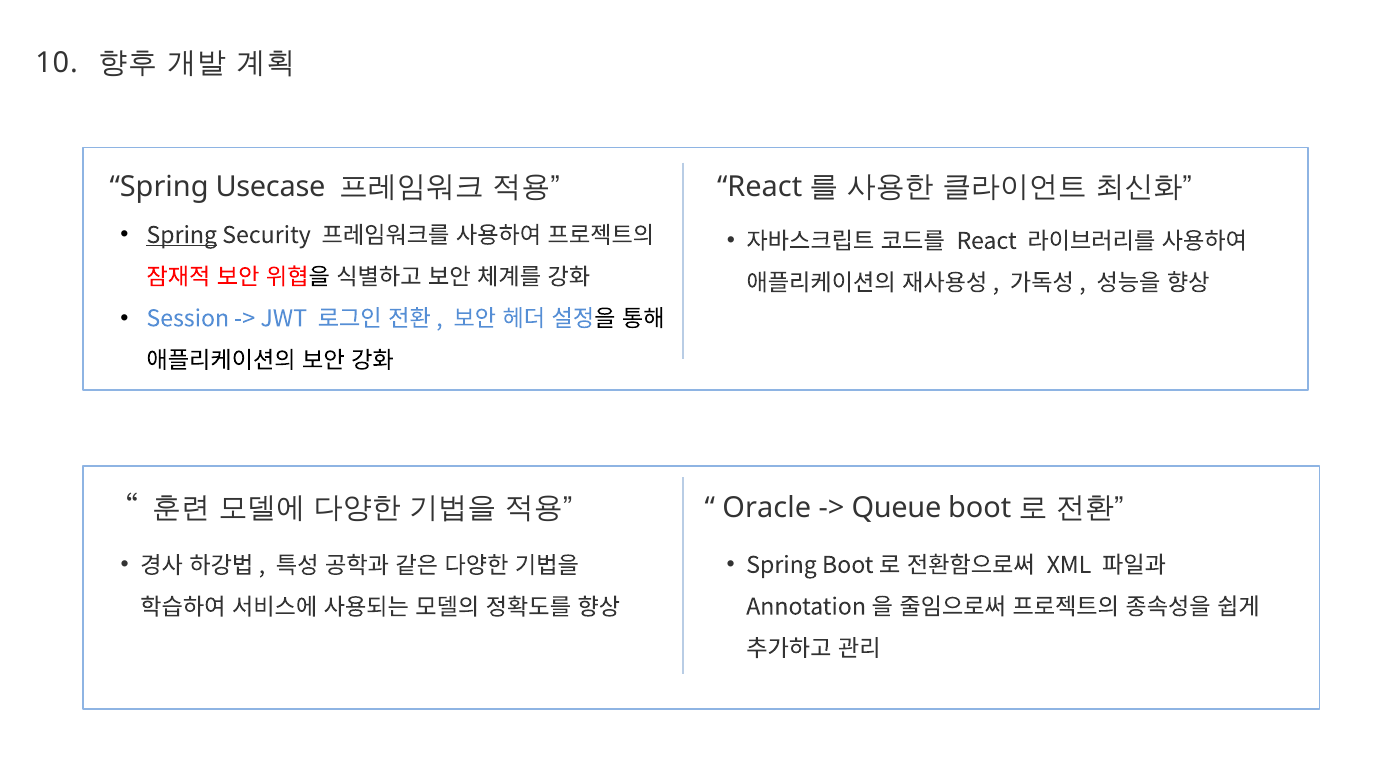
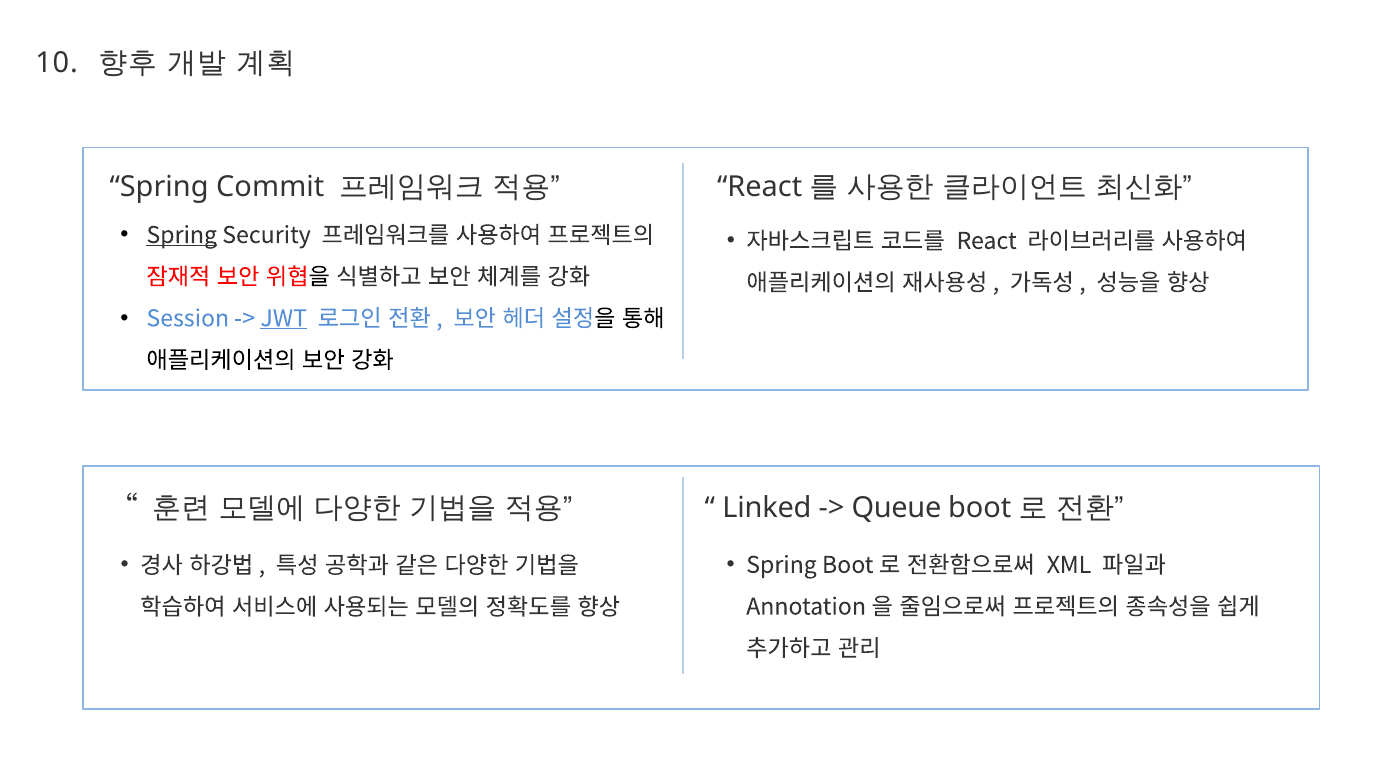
Usecase: Usecase -> Commit
JWT underline: none -> present
Oracle: Oracle -> Linked
